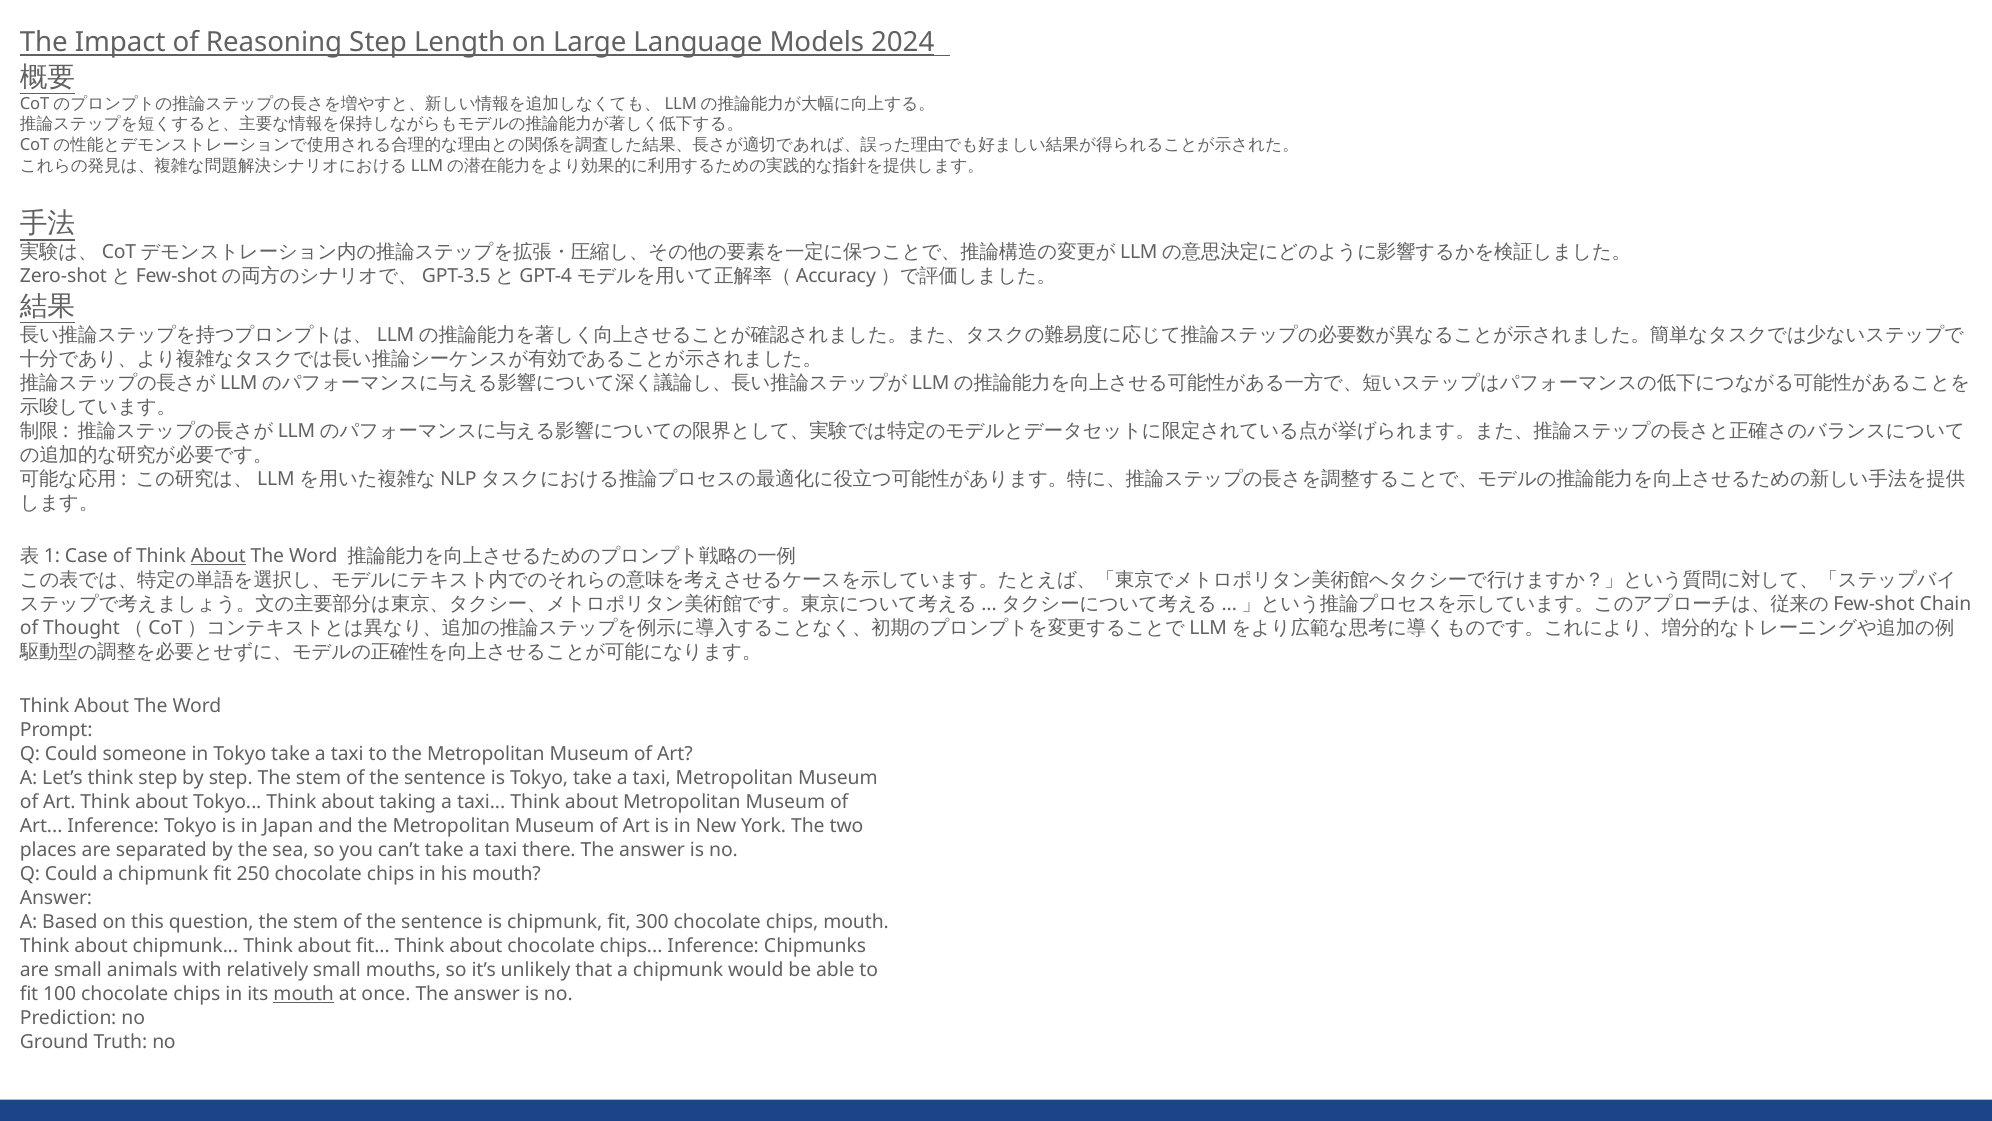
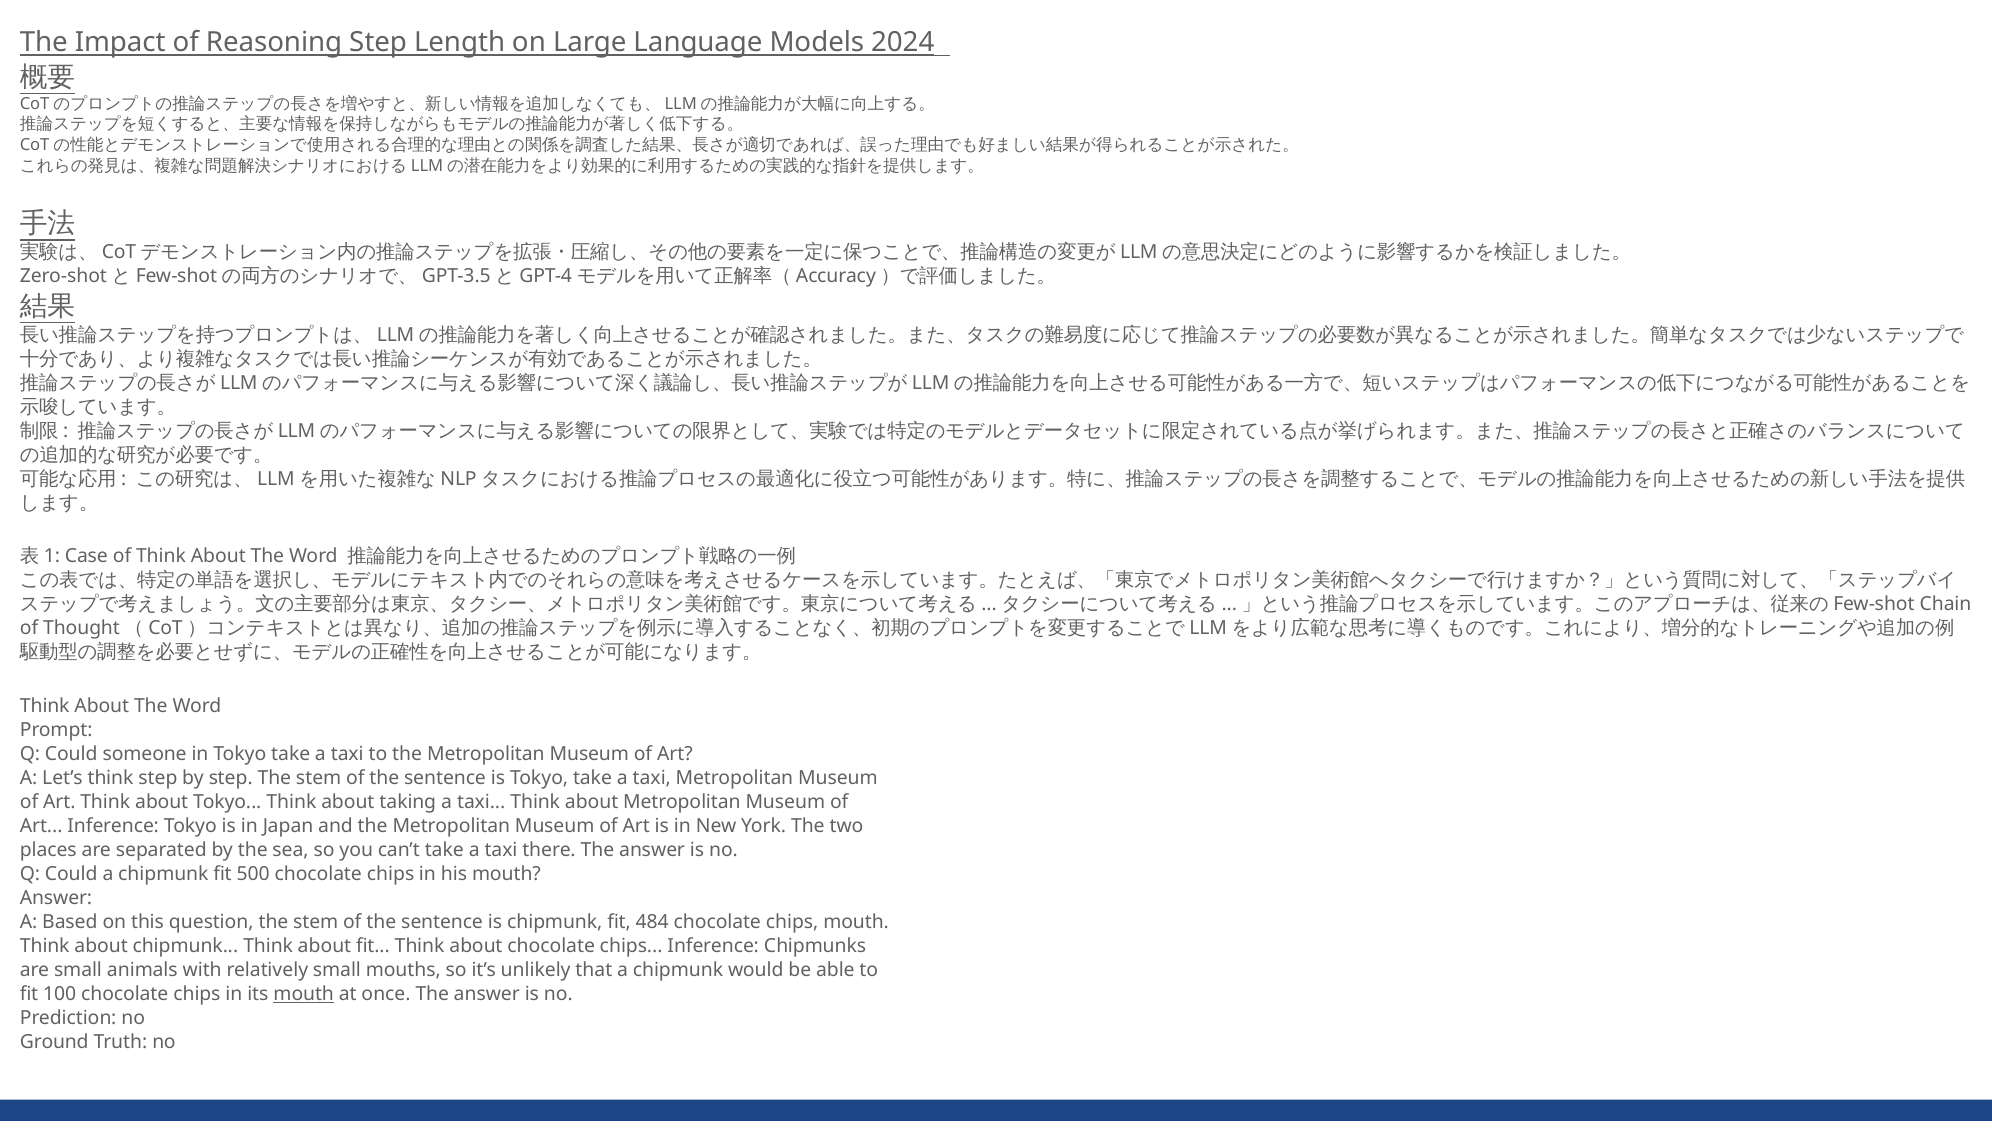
About at (218, 556) underline: present -> none
250: 250 -> 500
300: 300 -> 484
